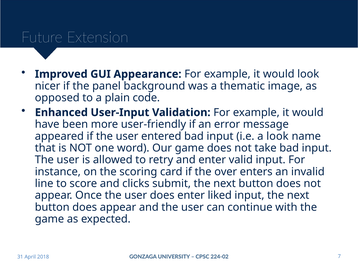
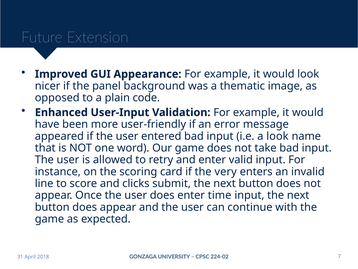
over: over -> very
liked: liked -> time
